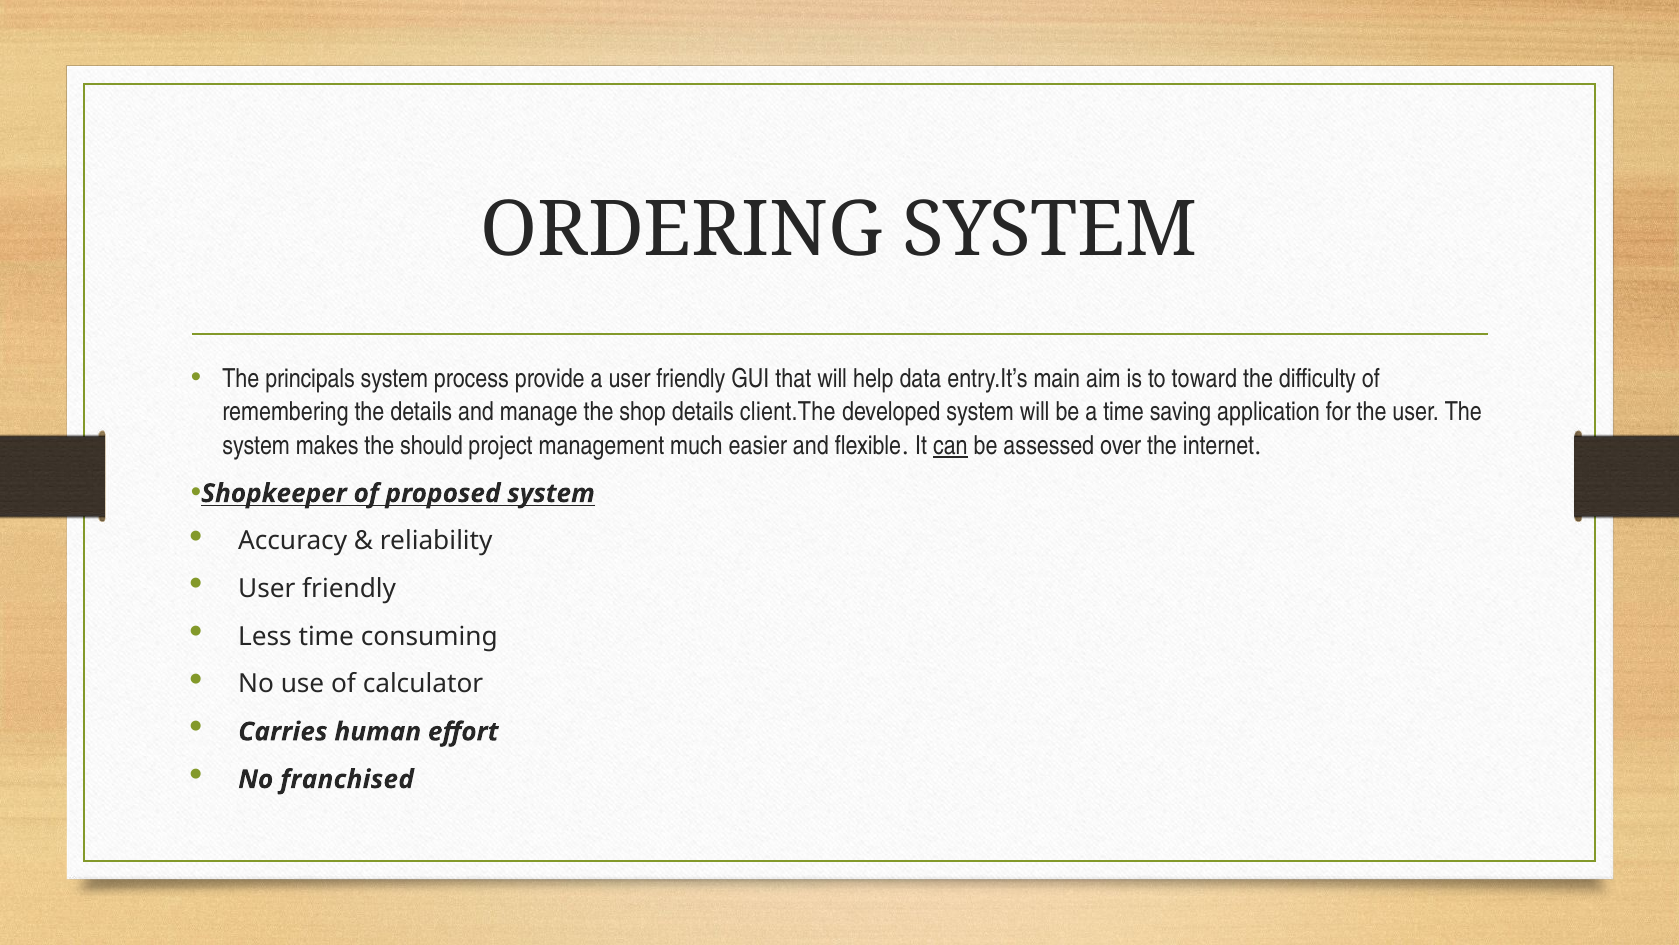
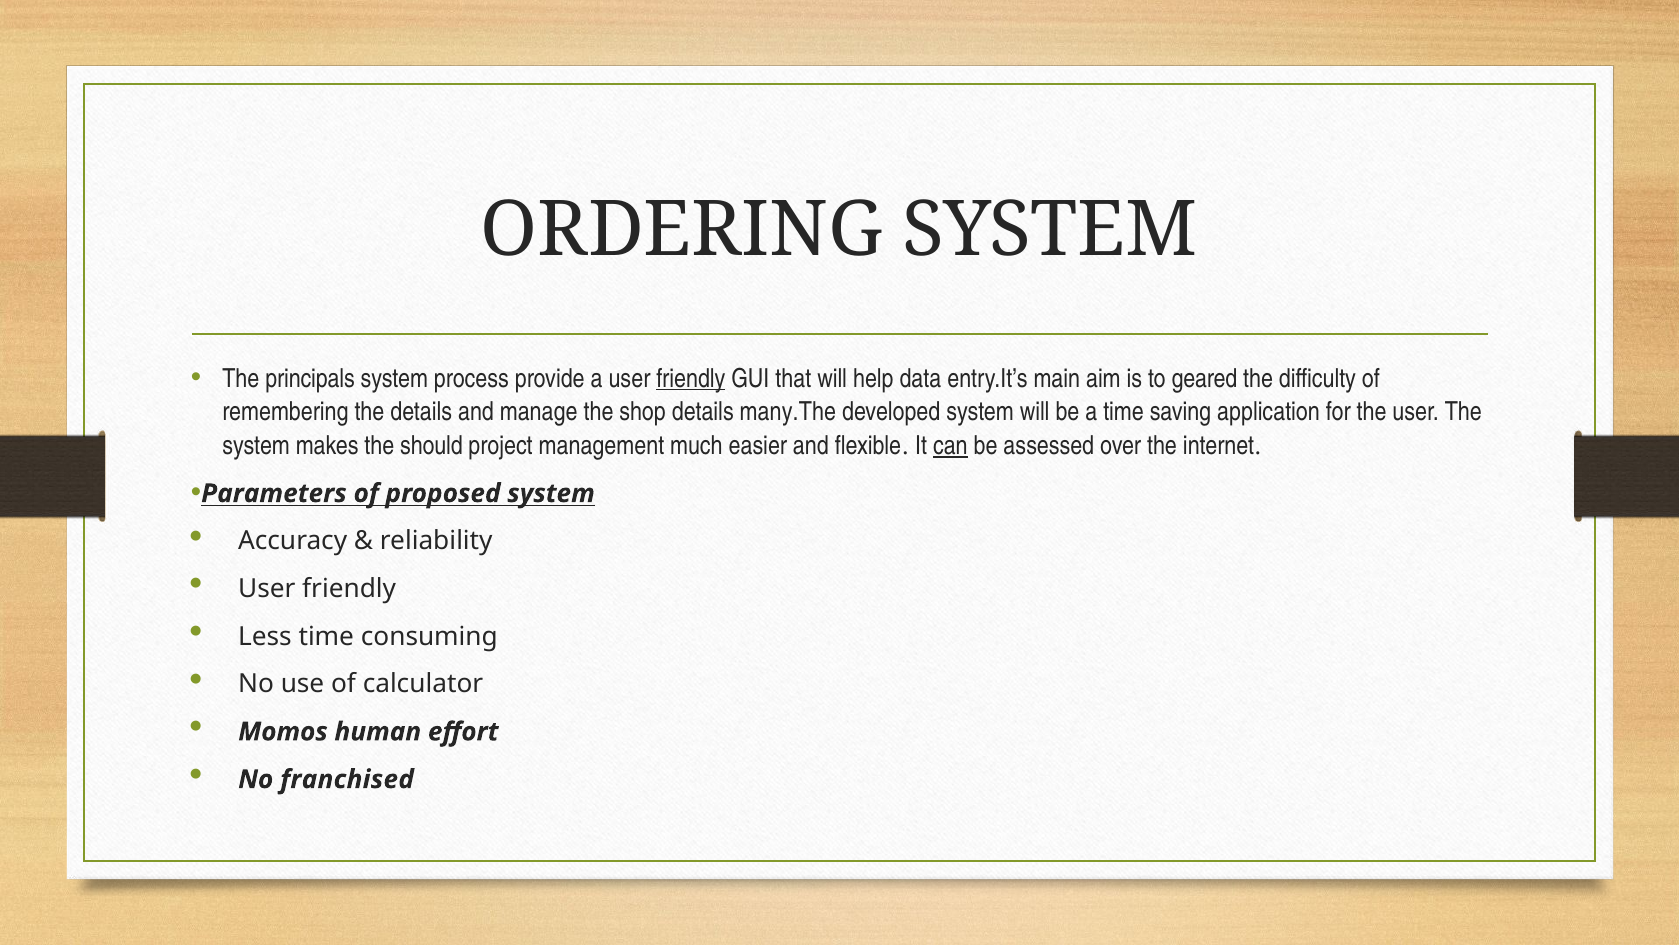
friendly at (691, 378) underline: none -> present
toward: toward -> geared
client.The: client.The -> many.The
Shopkeeper: Shopkeeper -> Parameters
Carries: Carries -> Momos
